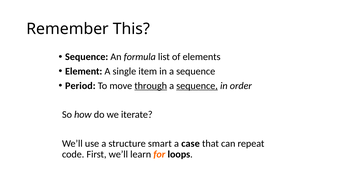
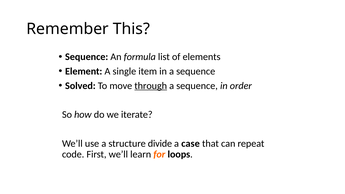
Period: Period -> Solved
sequence at (197, 86) underline: present -> none
smart: smart -> divide
